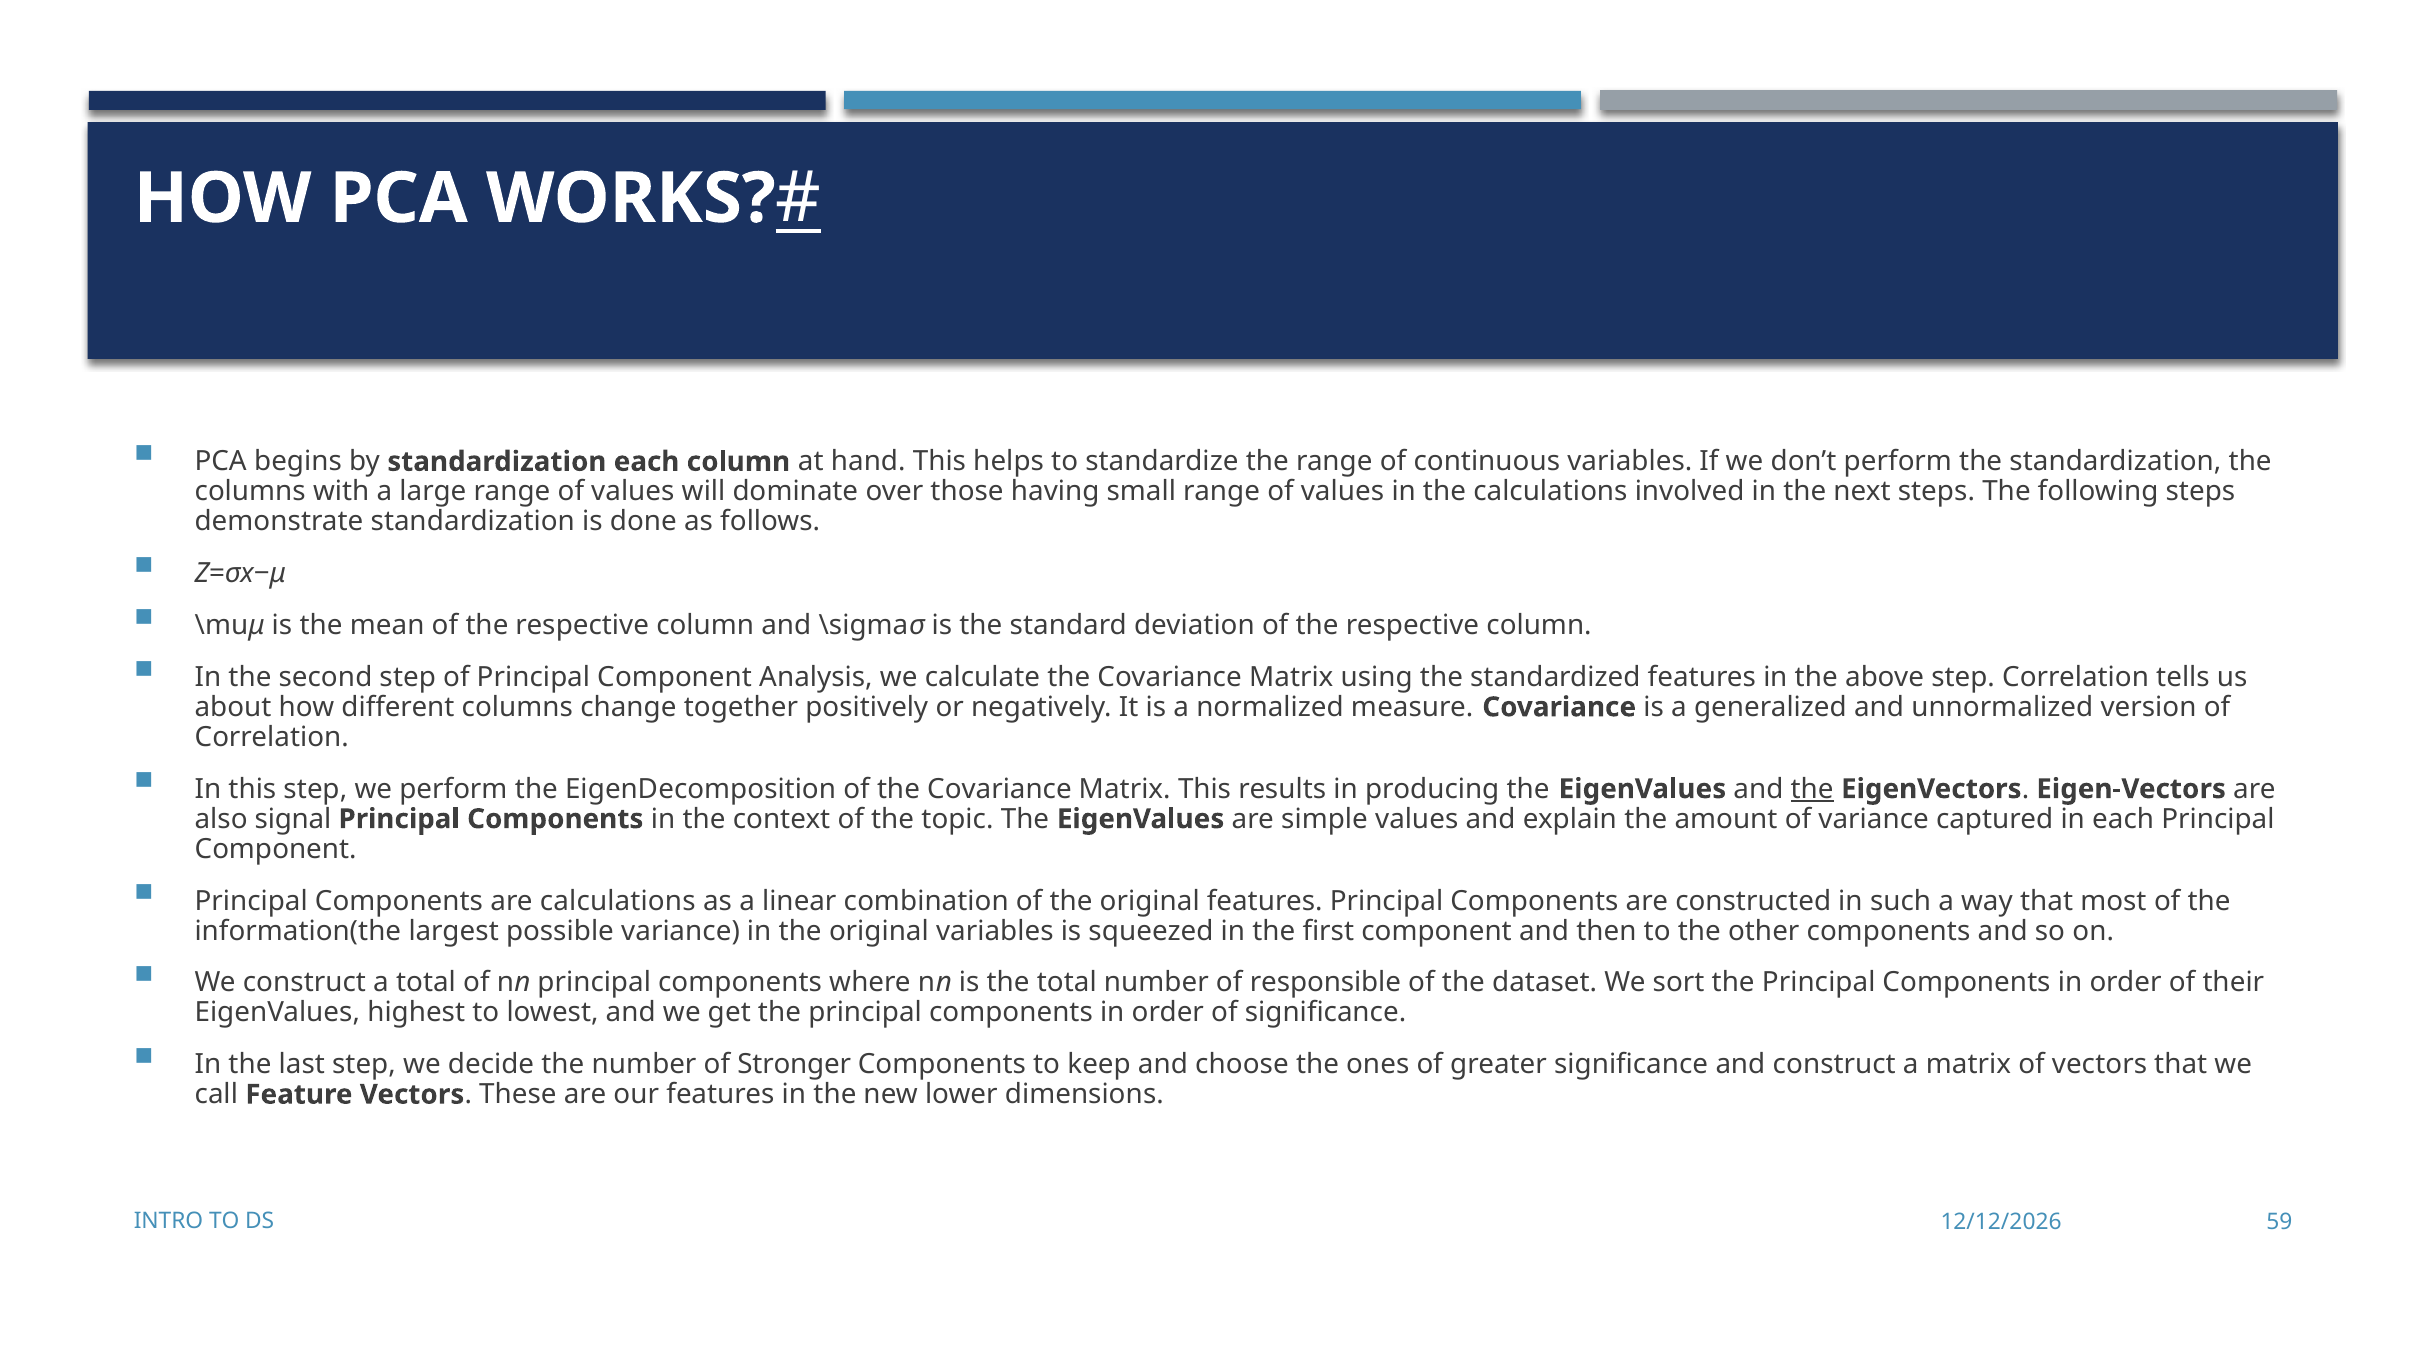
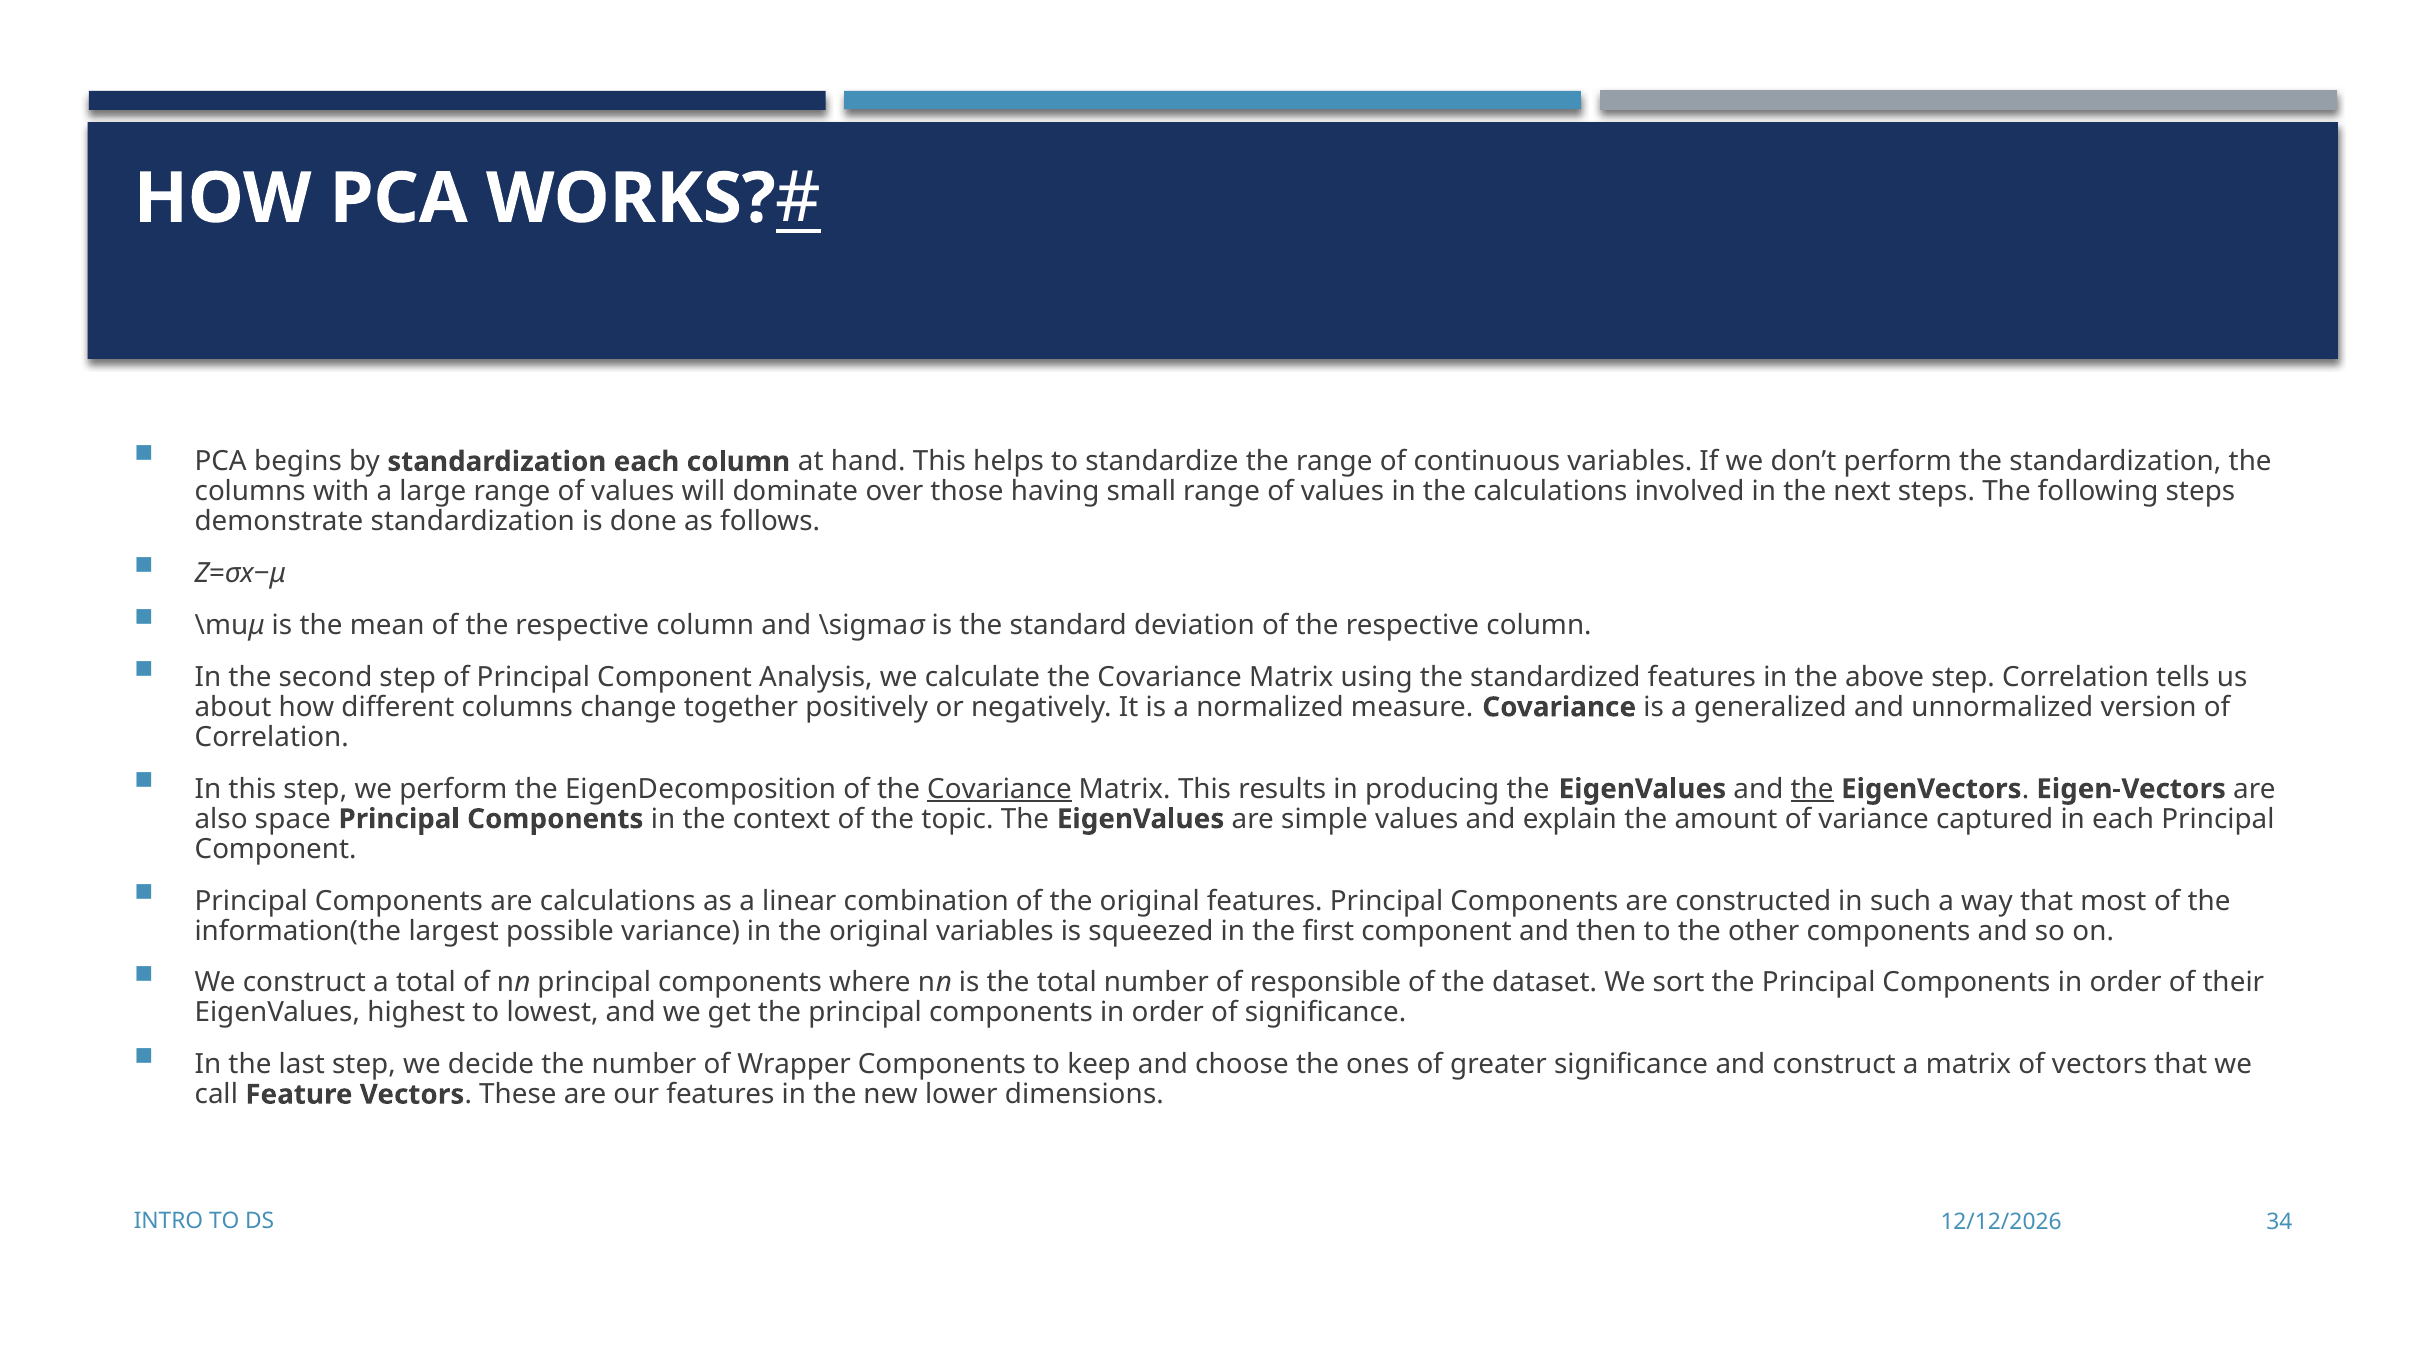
Covariance at (999, 789) underline: none -> present
signal: signal -> space
Stronger: Stronger -> Wrapper
59: 59 -> 34
